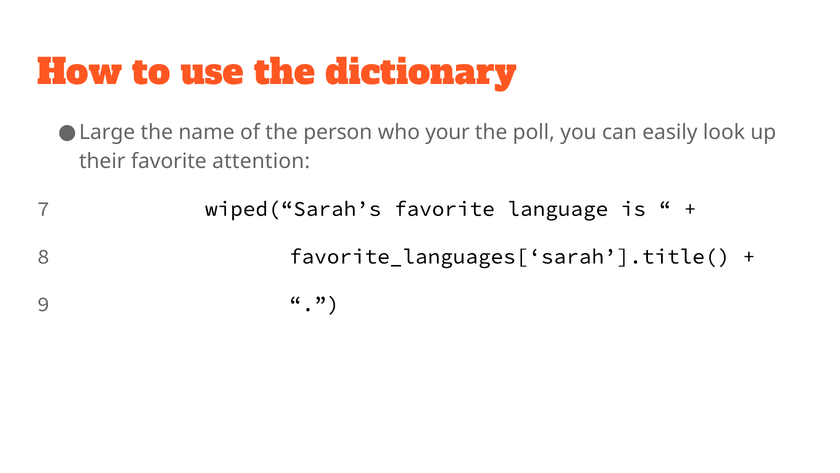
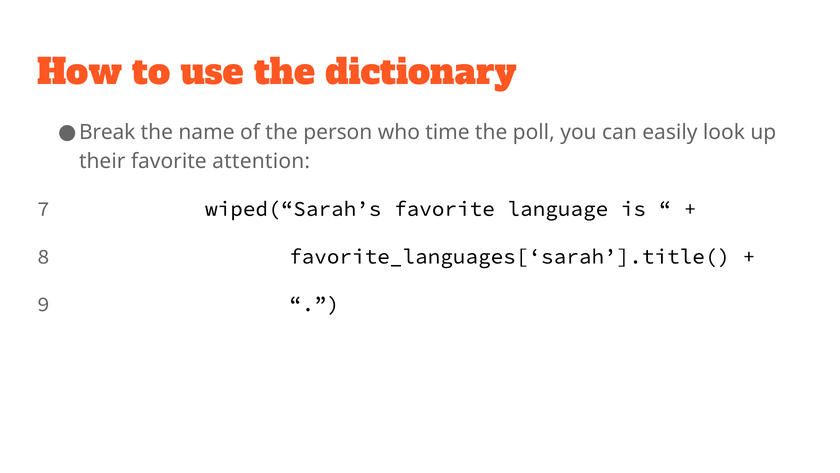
Large: Large -> Break
your: your -> time
